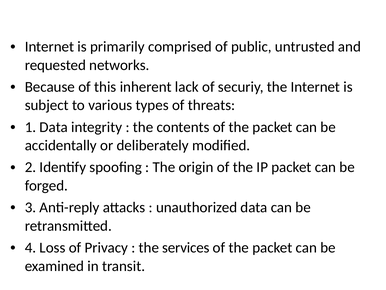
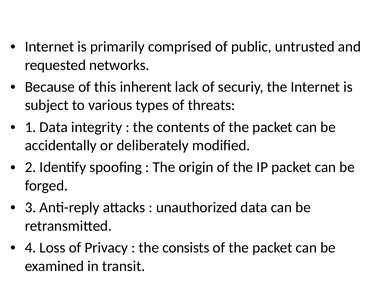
services: services -> consists
